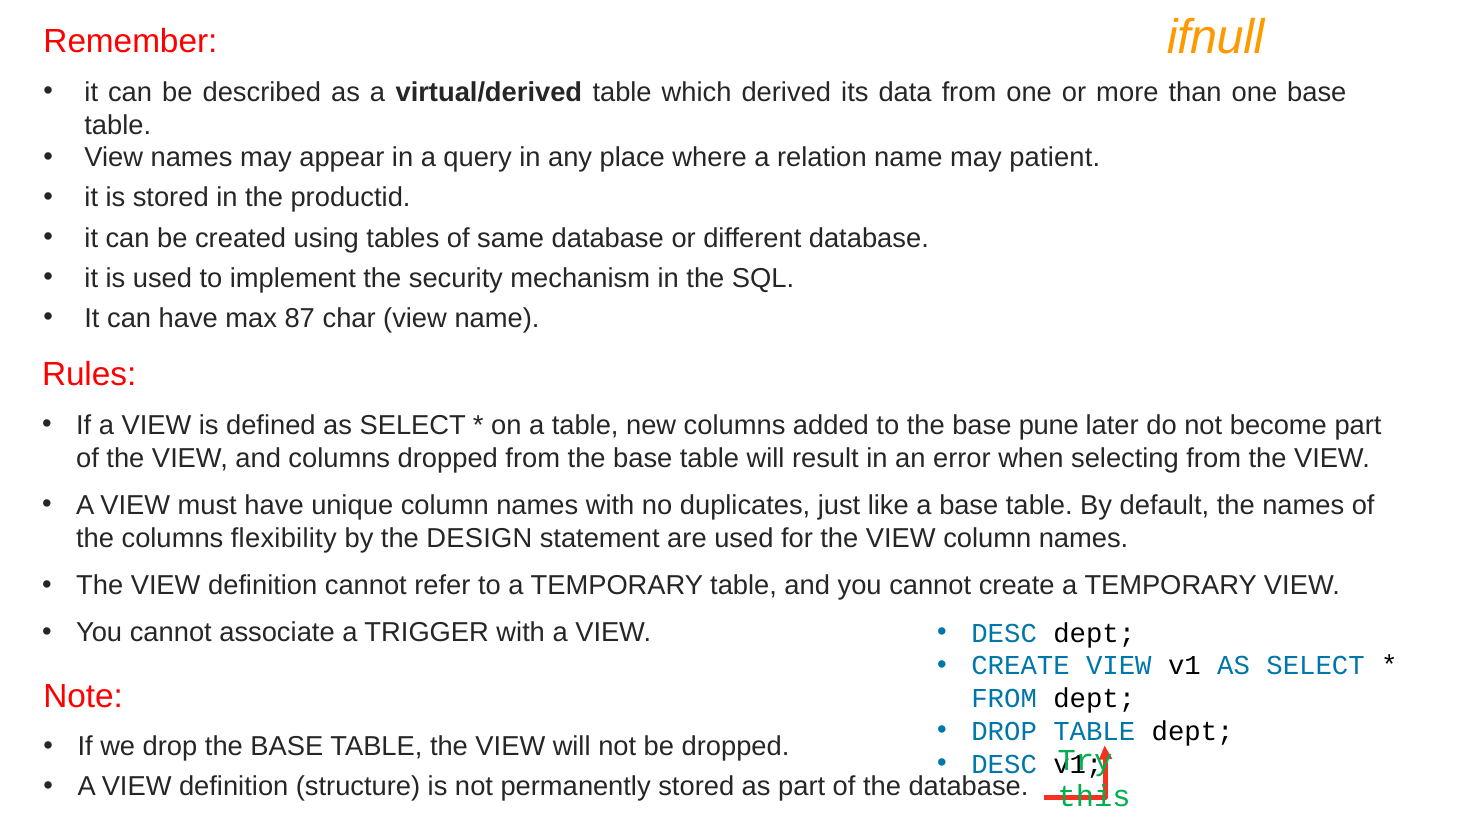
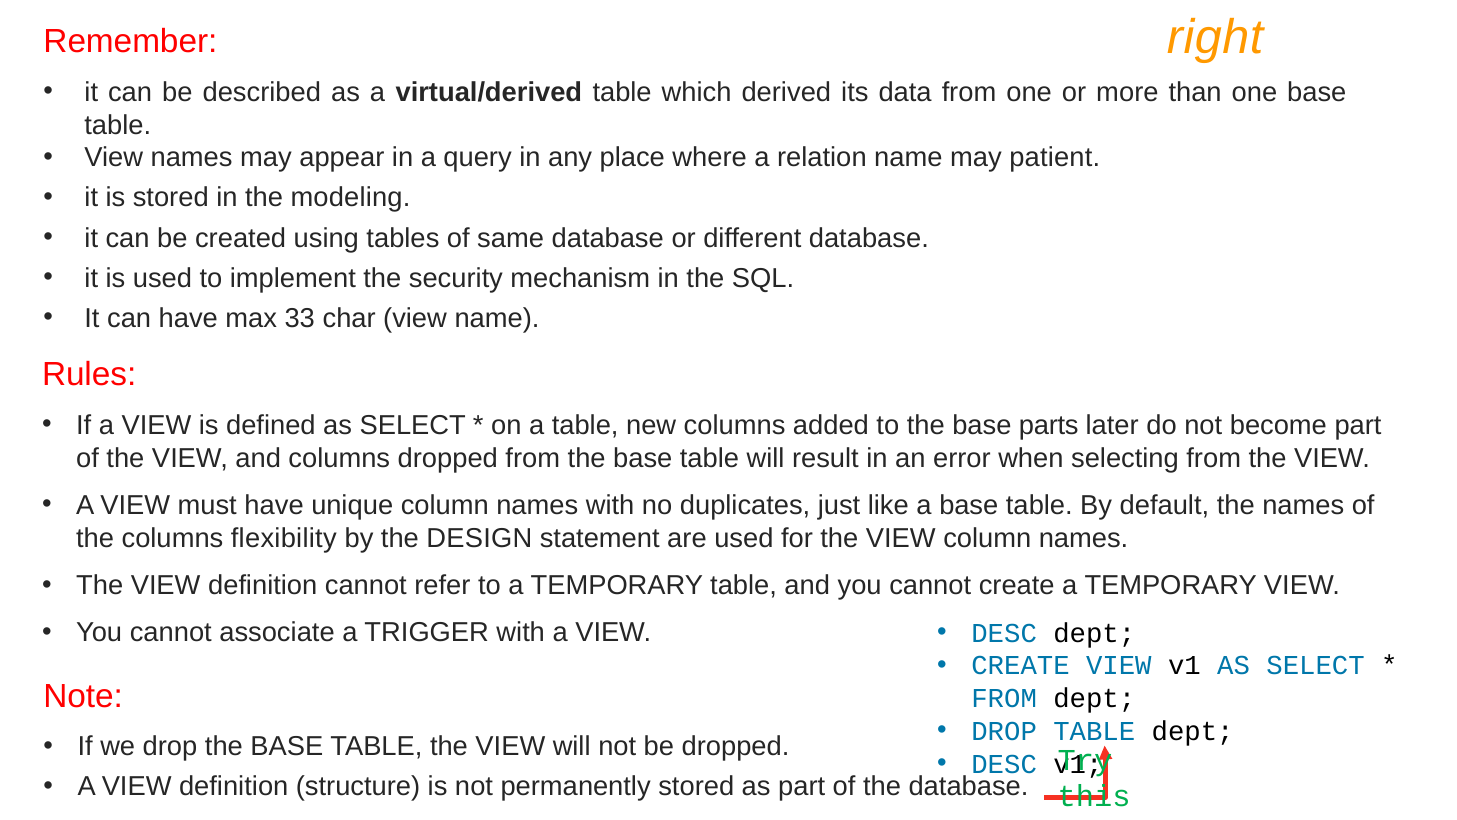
ifnull: ifnull -> right
productid: productid -> modeling
87: 87 -> 33
pune: pune -> parts
